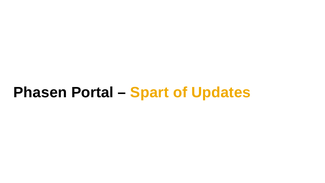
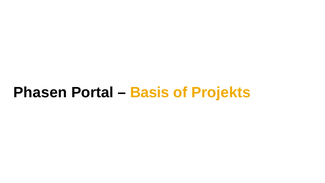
Spart: Spart -> Basis
Updates: Updates -> Projekts
